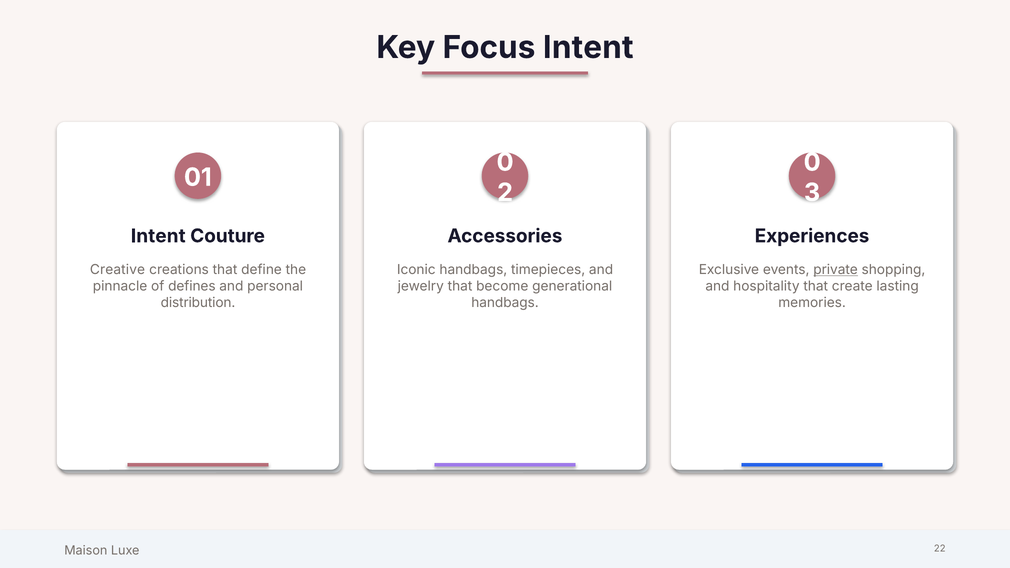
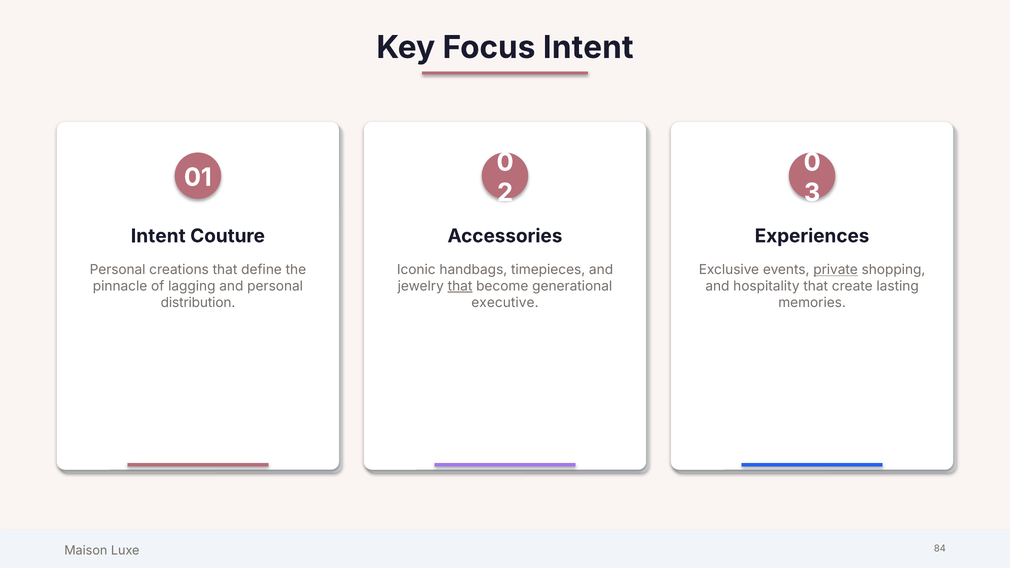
Creative at (117, 270): Creative -> Personal
defines: defines -> lagging
that at (460, 286) underline: none -> present
handbags at (505, 303): handbags -> executive
22: 22 -> 84
